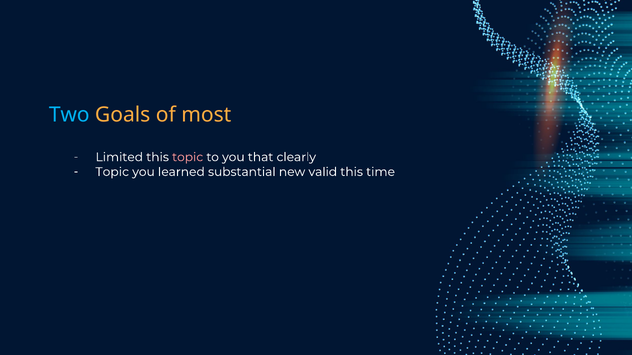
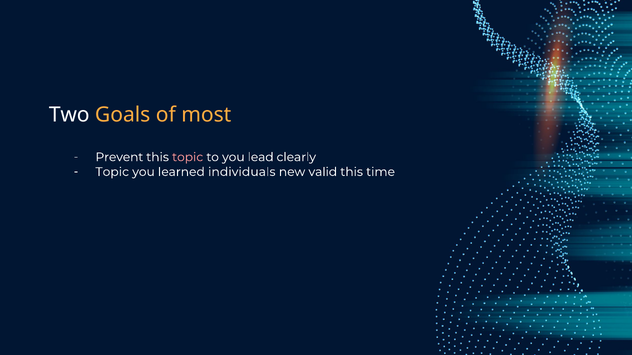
Two colour: light blue -> white
Limited: Limited -> Prevent
that: that -> lead
substantial: substantial -> individuals
